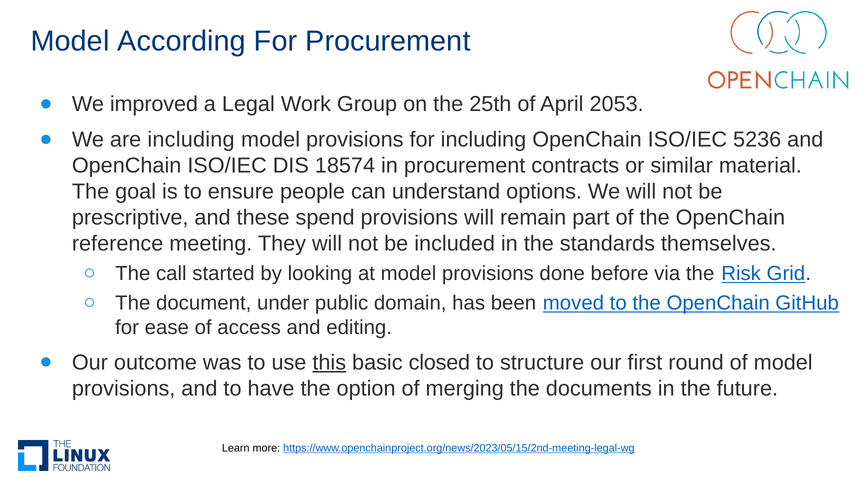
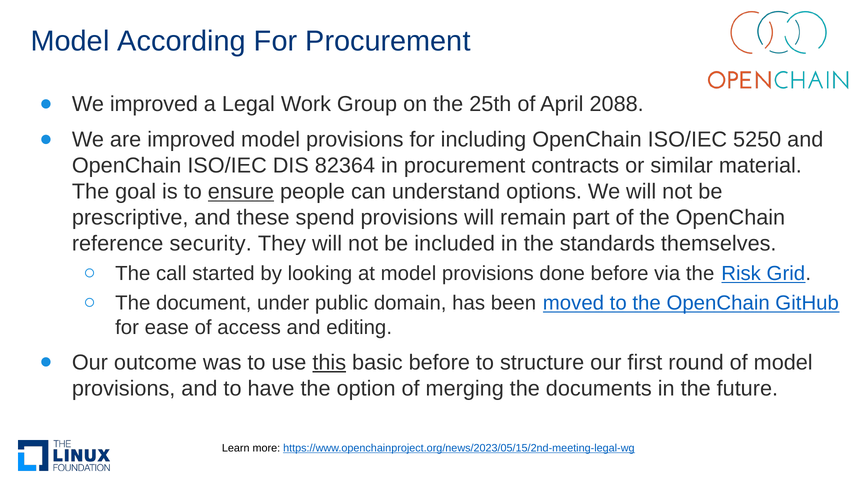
2053: 2053 -> 2088
are including: including -> improved
5236: 5236 -> 5250
18574: 18574 -> 82364
ensure underline: none -> present
meeting: meeting -> security
basic closed: closed -> before
